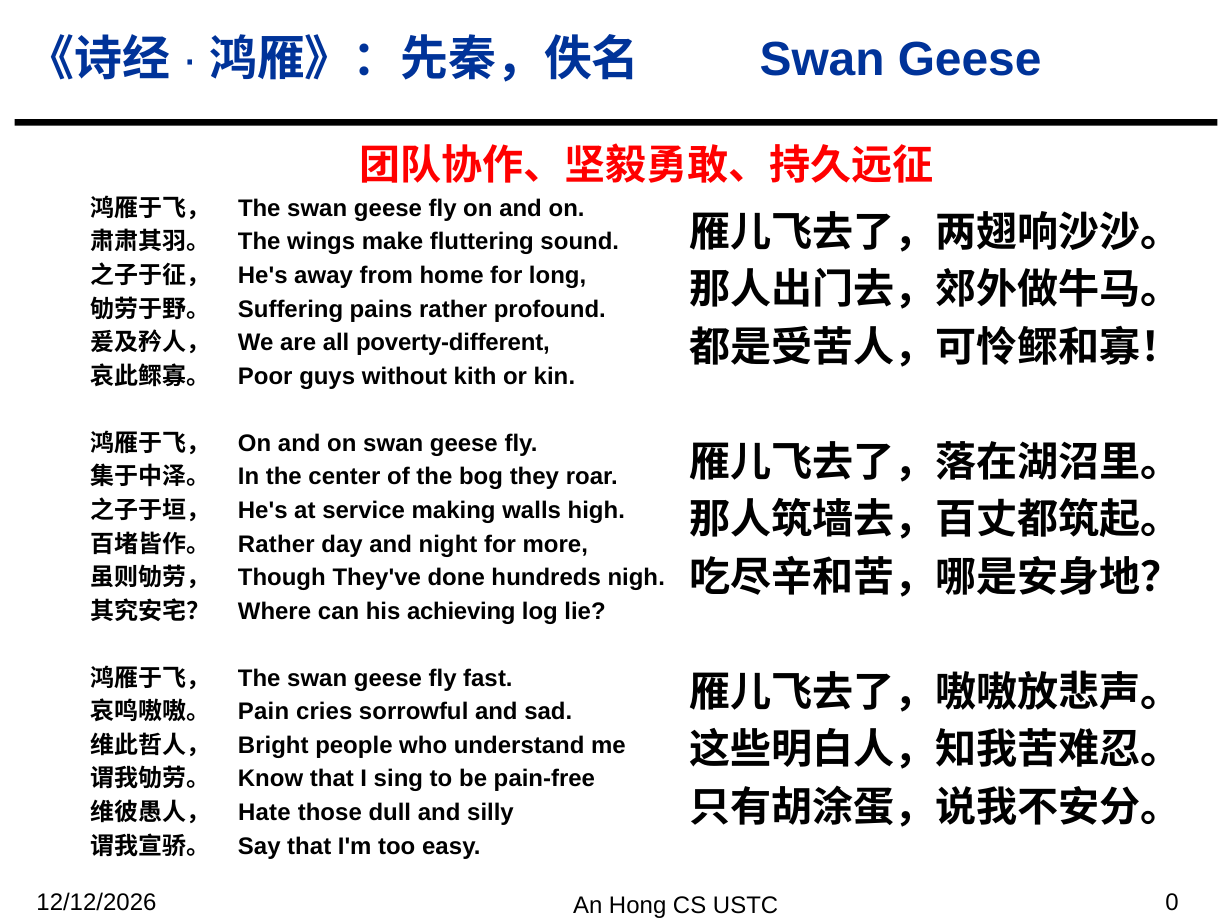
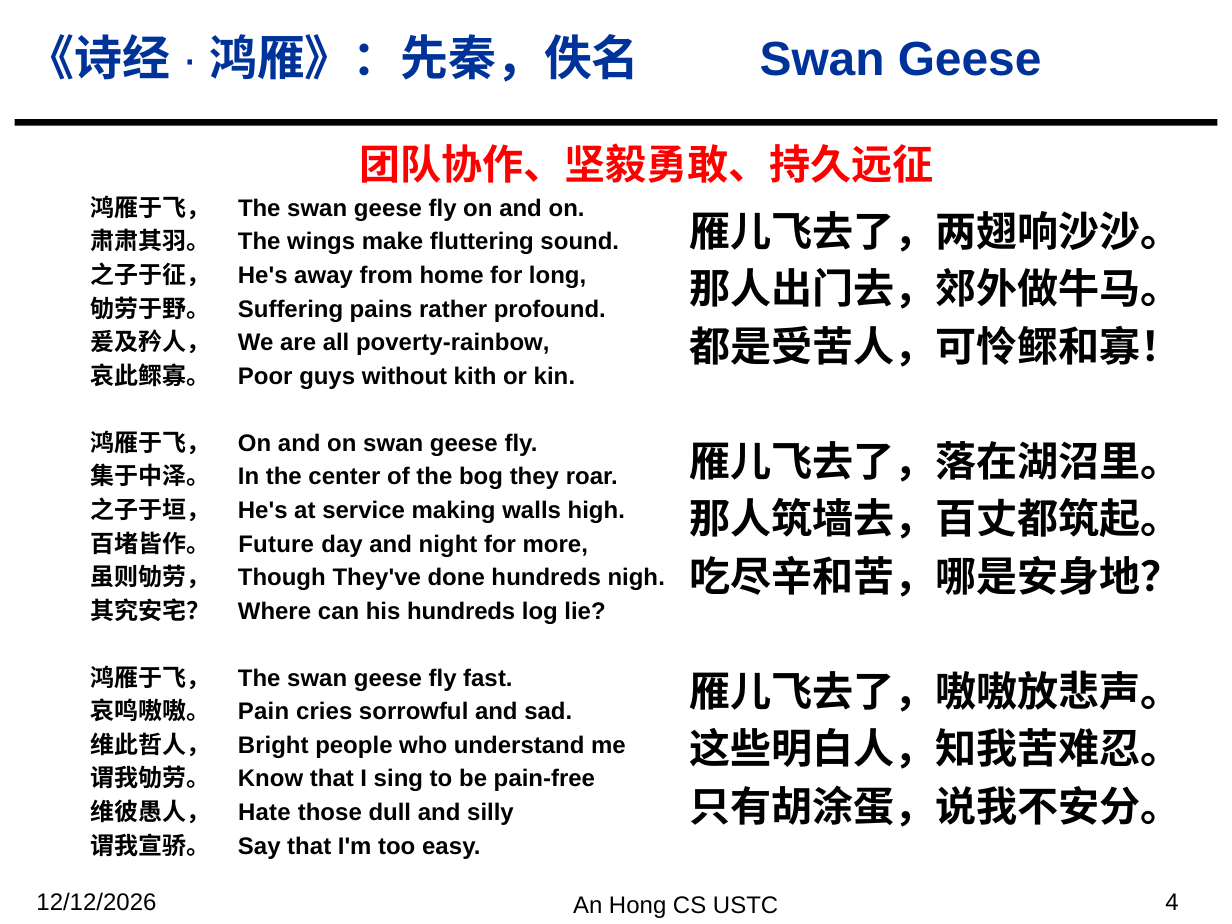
poverty-different: poverty-different -> poverty-rainbow
Rather at (276, 544): Rather -> Future
his achieving: achieving -> hundreds
0: 0 -> 4
